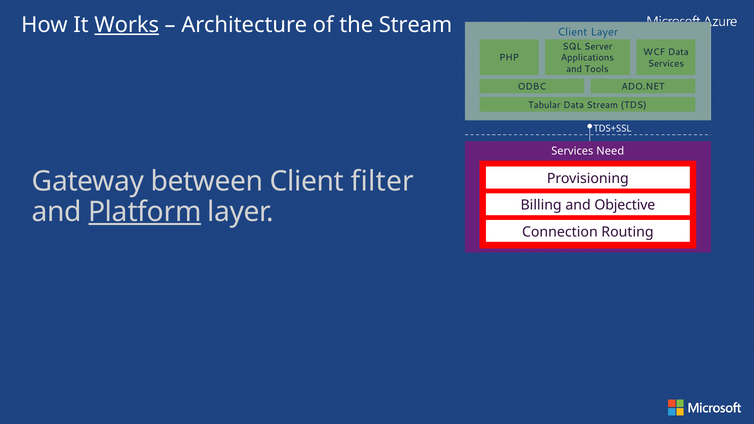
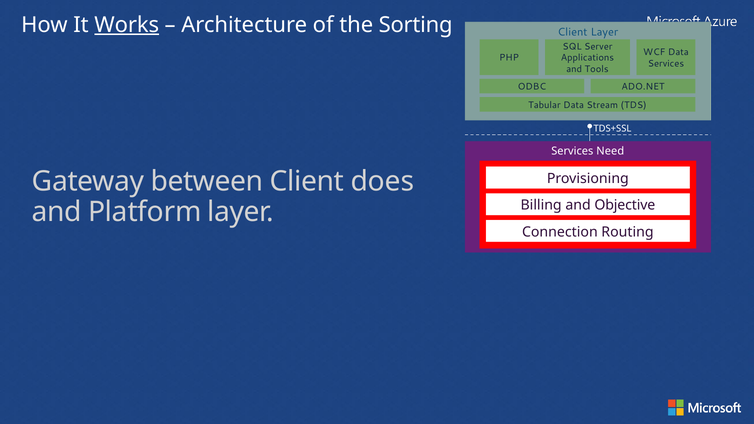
the Stream: Stream -> Sorting
filter: filter -> does
Platform underline: present -> none
